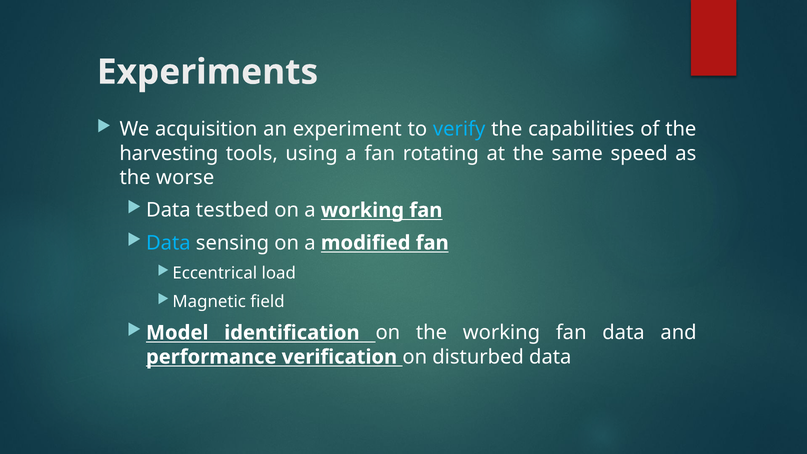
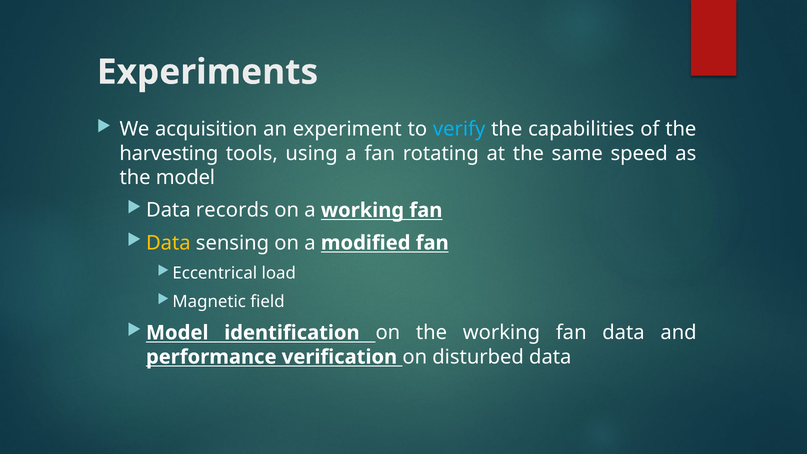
the worse: worse -> model
testbed: testbed -> records
Data at (168, 243) colour: light blue -> yellow
